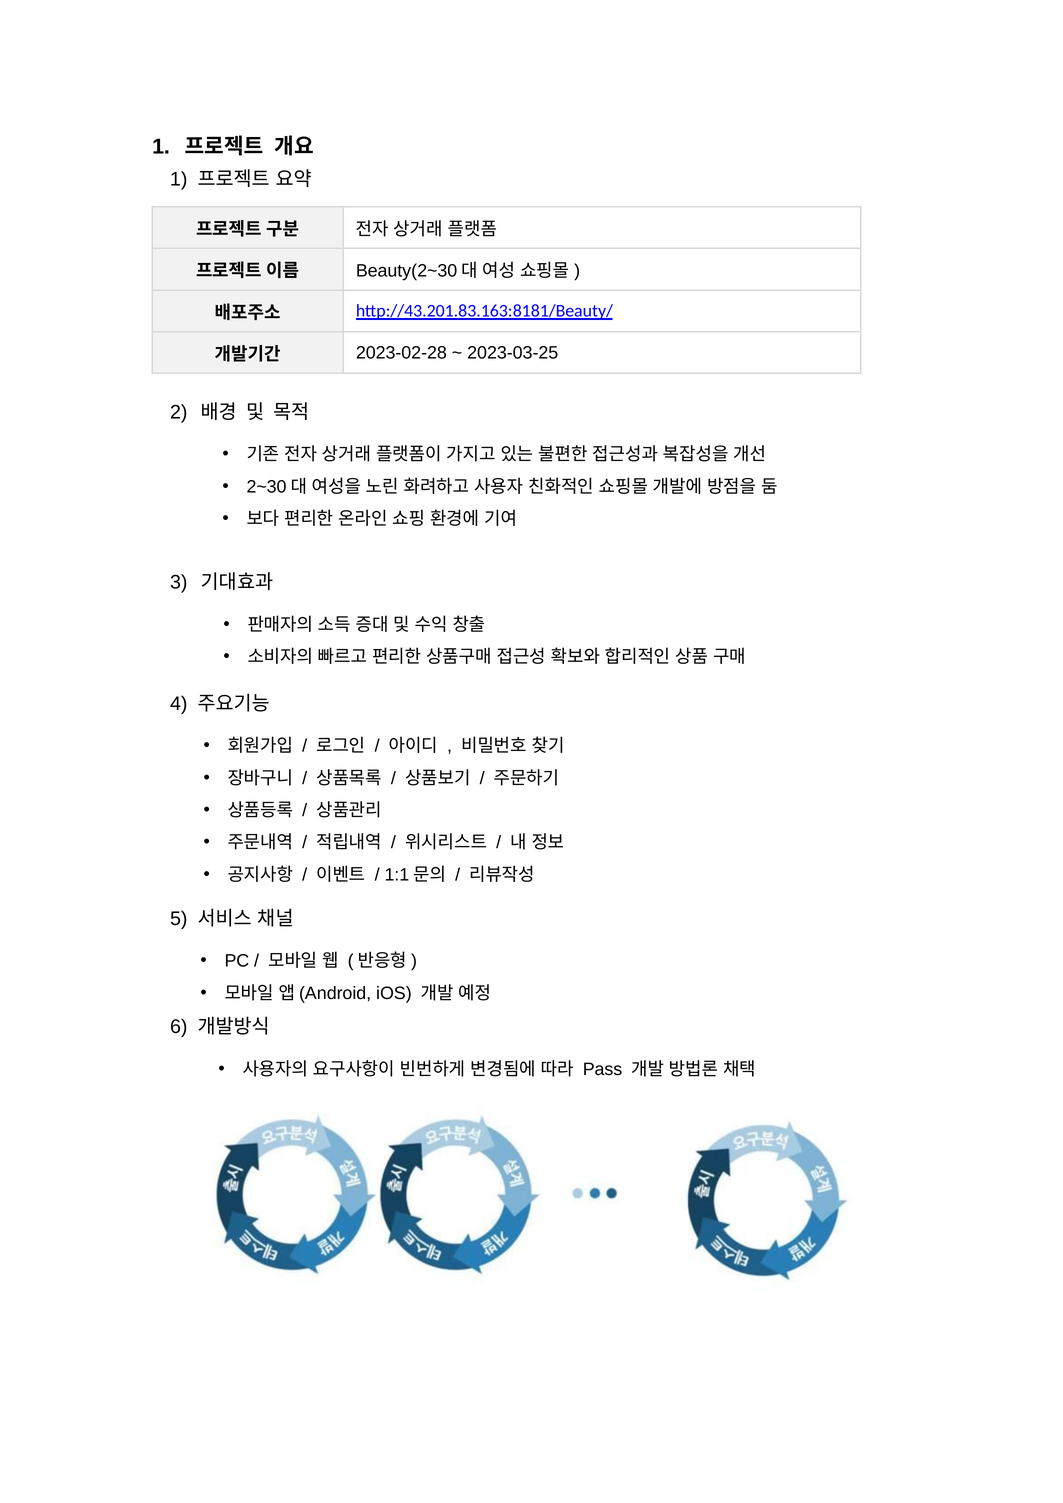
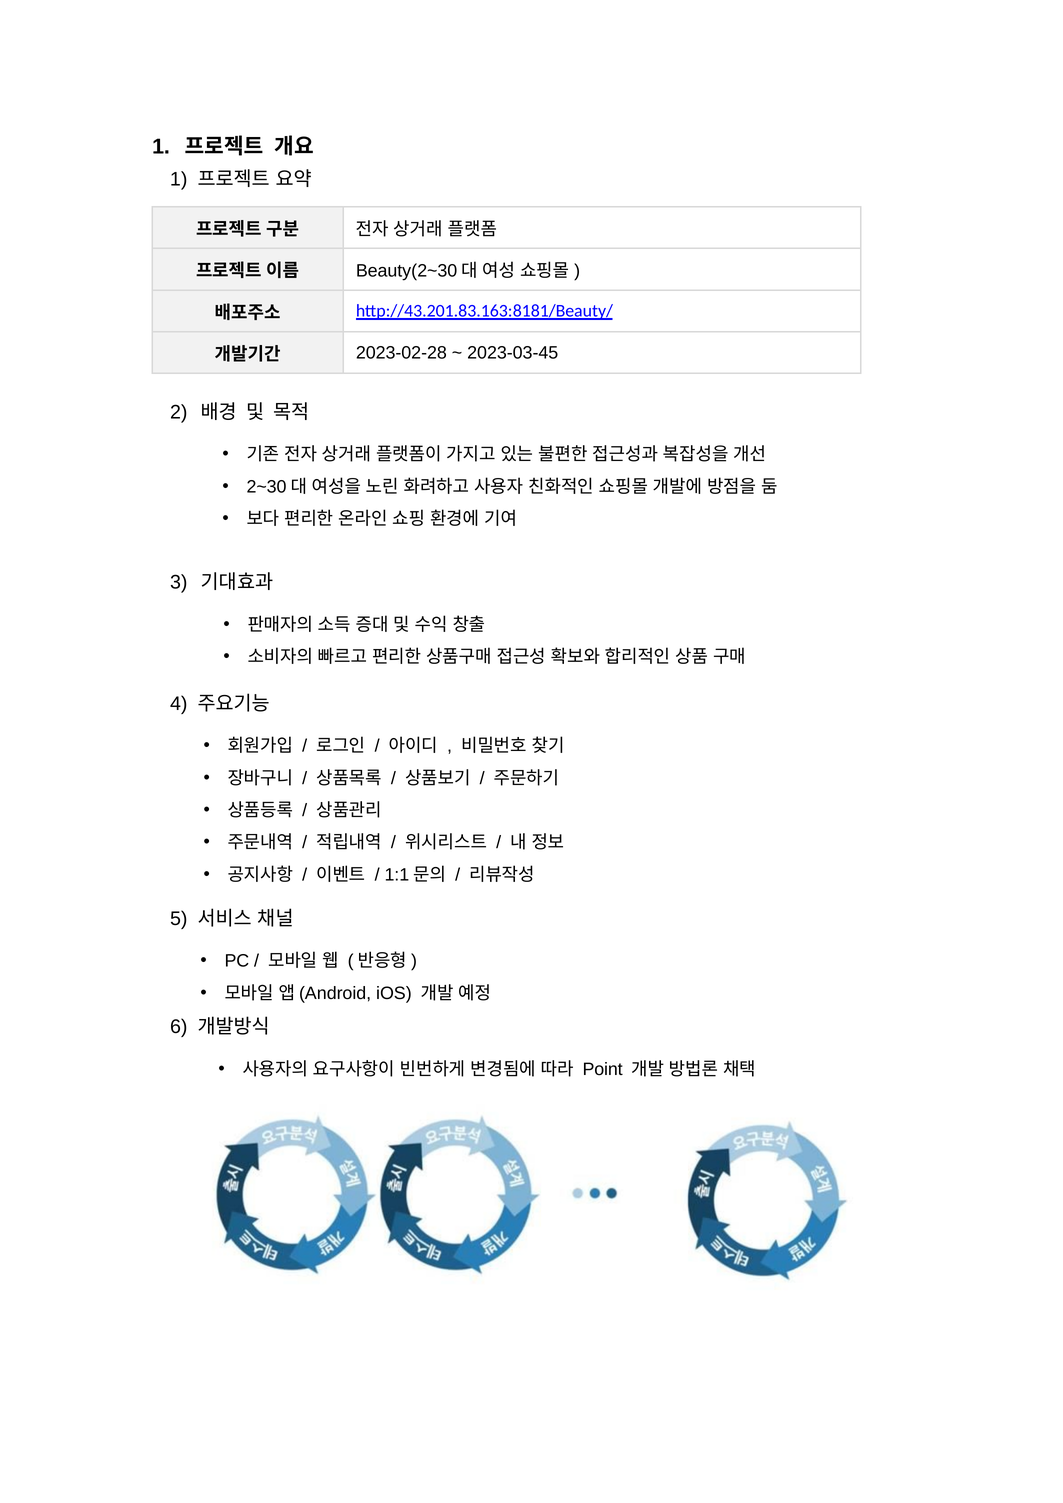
2023-03-25: 2023-03-25 -> 2023-03-45
Pass: Pass -> Point
